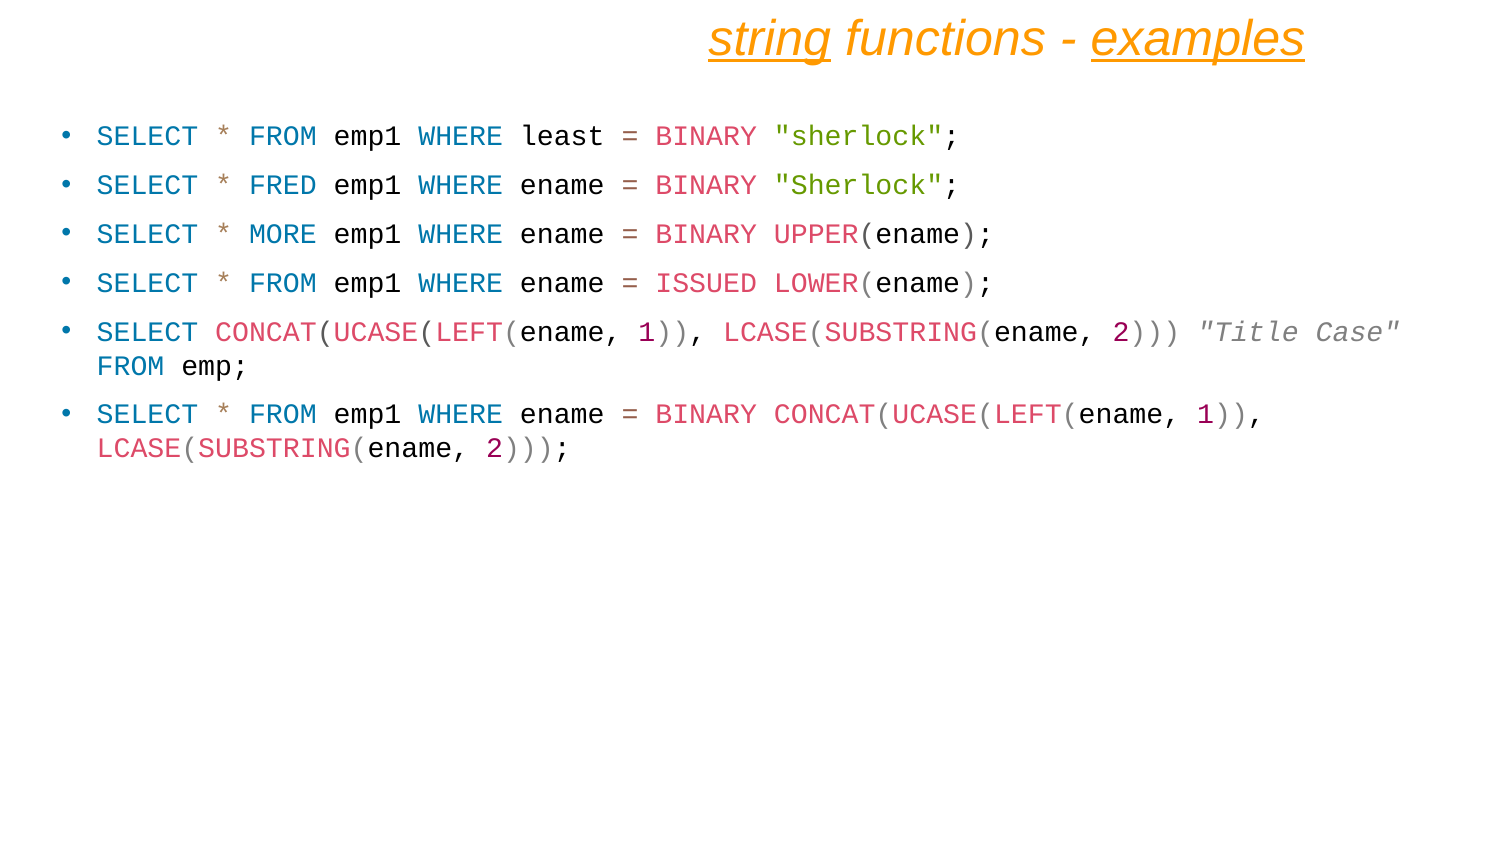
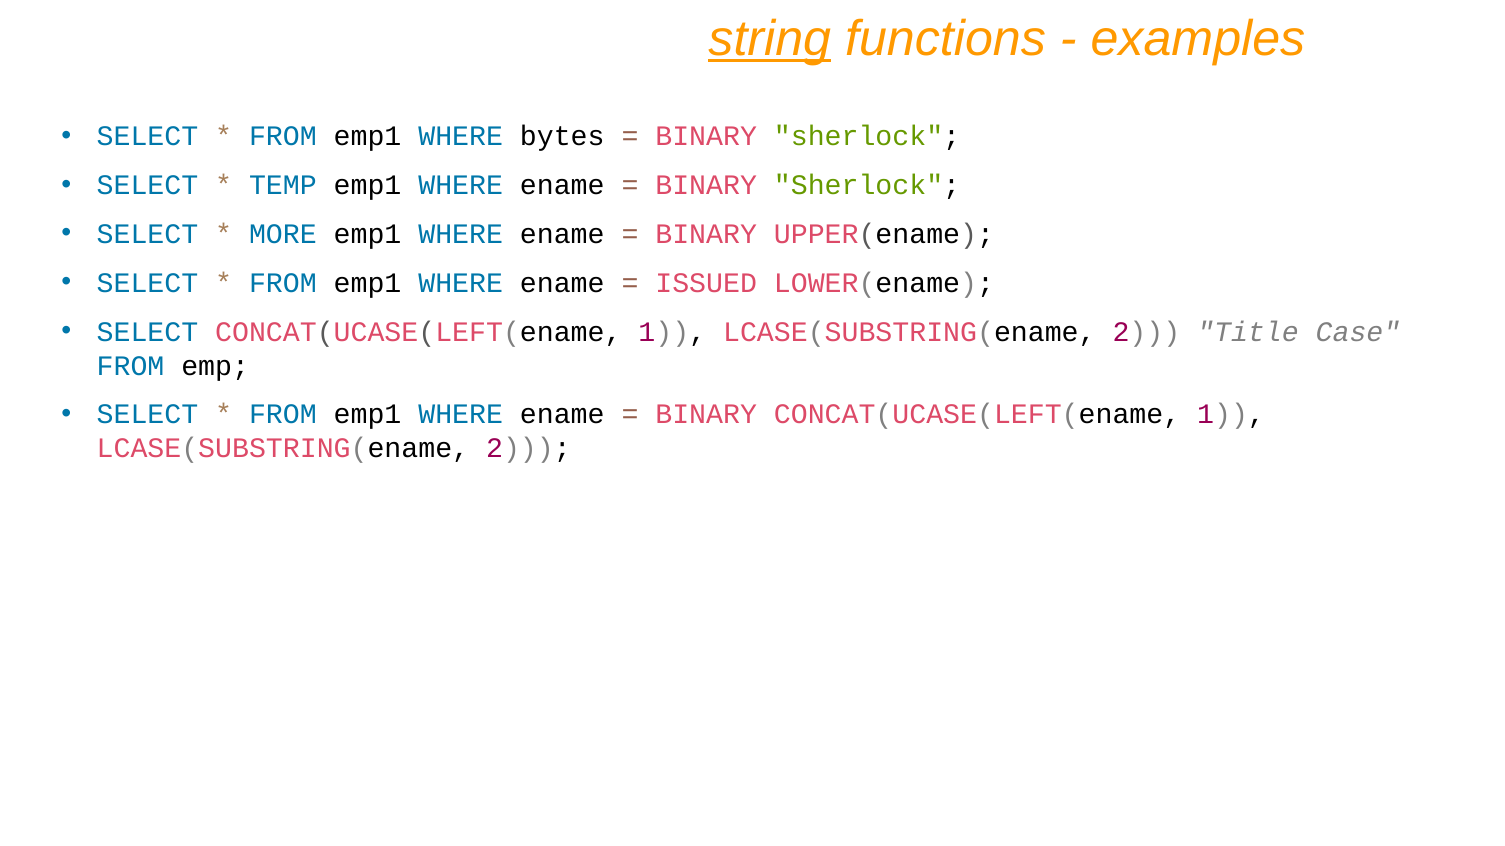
examples underline: present -> none
least: least -> bytes
FRED: FRED -> TEMP
